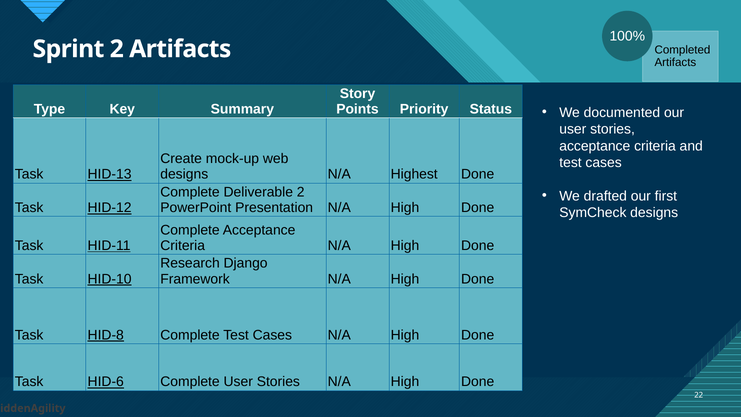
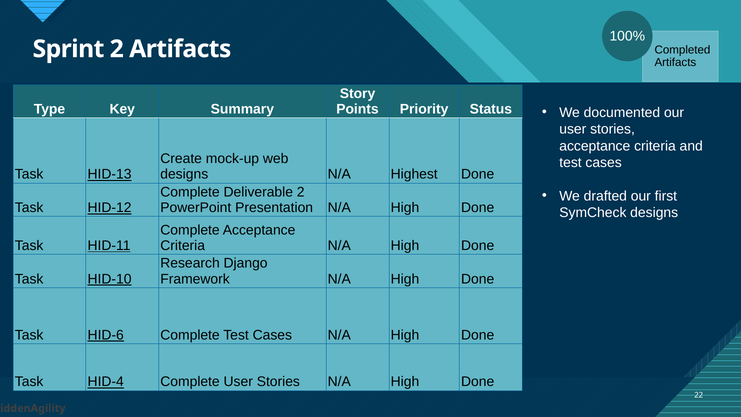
HID-8: HID-8 -> HID-6
HID-6: HID-6 -> HID-4
